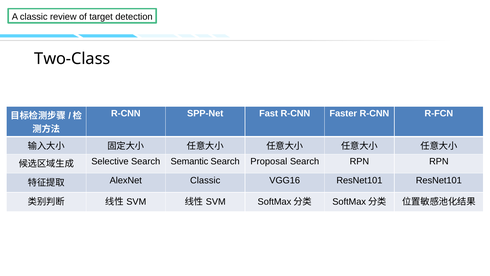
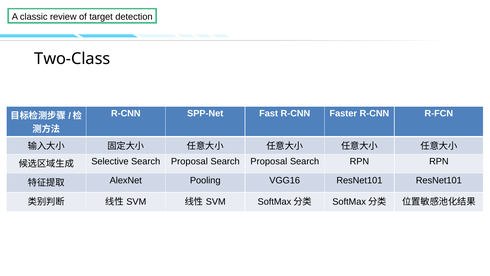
Selective Search Semantic: Semantic -> Proposal
AlexNet Classic: Classic -> Pooling
